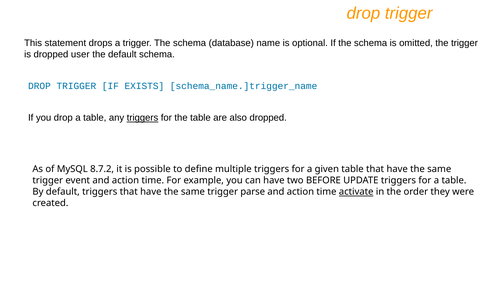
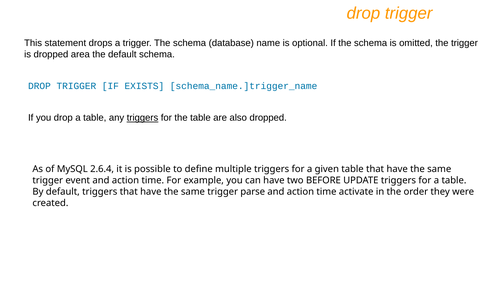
user: user -> area
8.7.2: 8.7.2 -> 2.6.4
activate underline: present -> none
